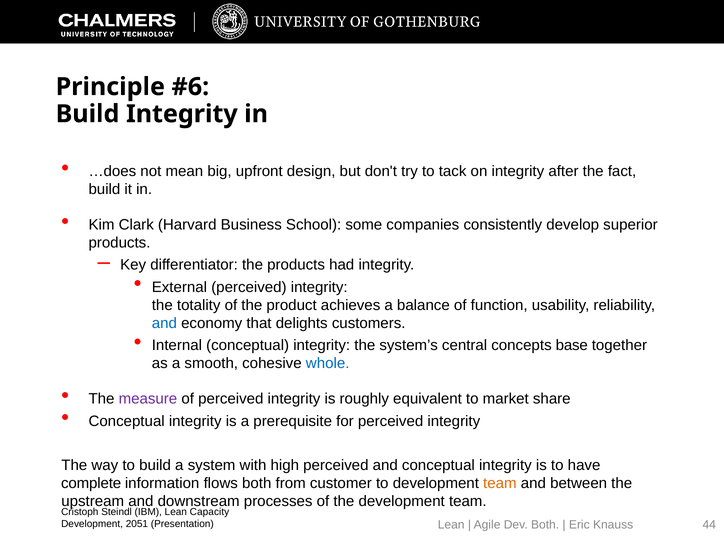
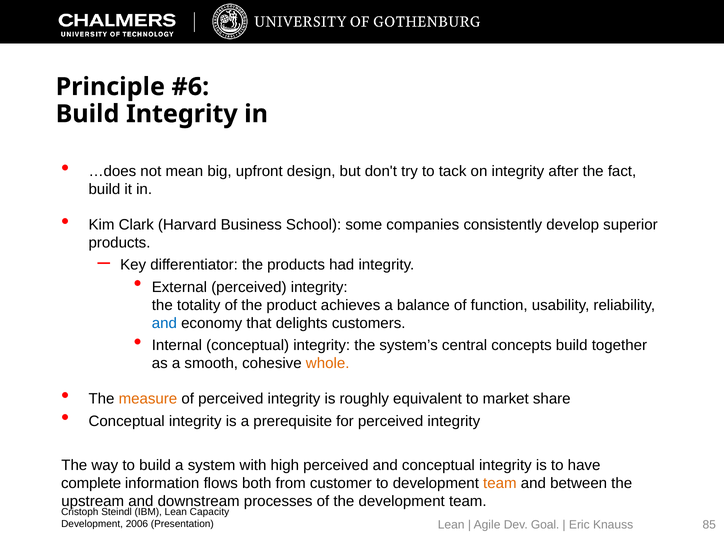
concepts base: base -> build
whole colour: blue -> orange
measure colour: purple -> orange
2051: 2051 -> 2006
Dev Both: Both -> Goal
44: 44 -> 85
